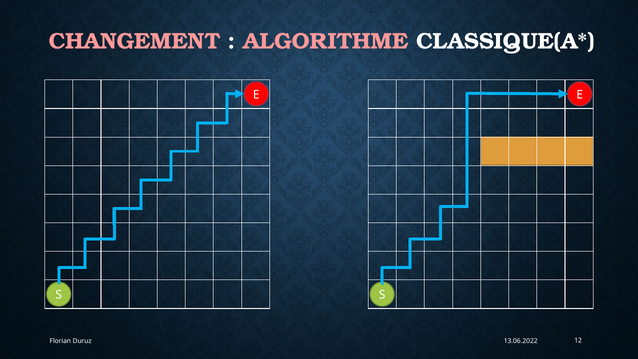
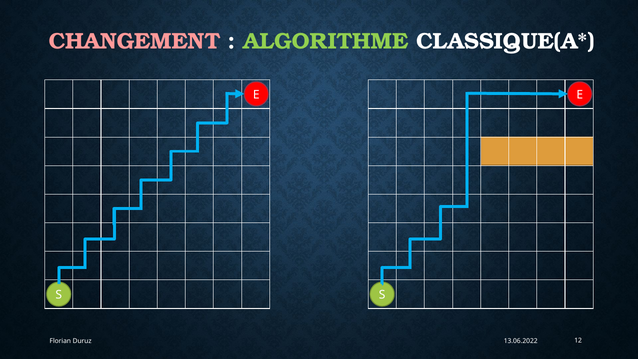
ALGORITHME colour: pink -> light green
